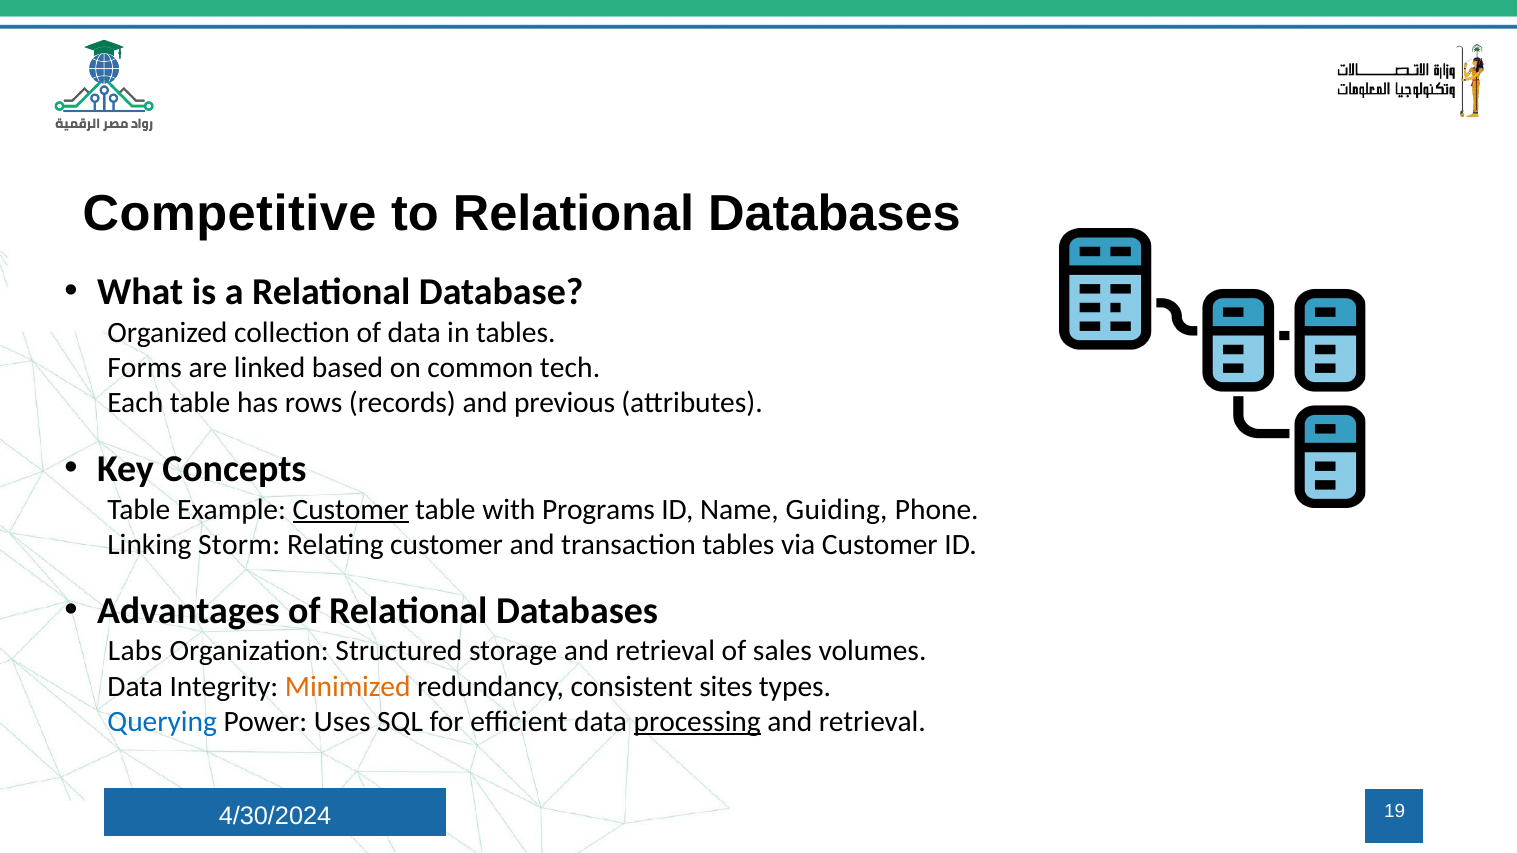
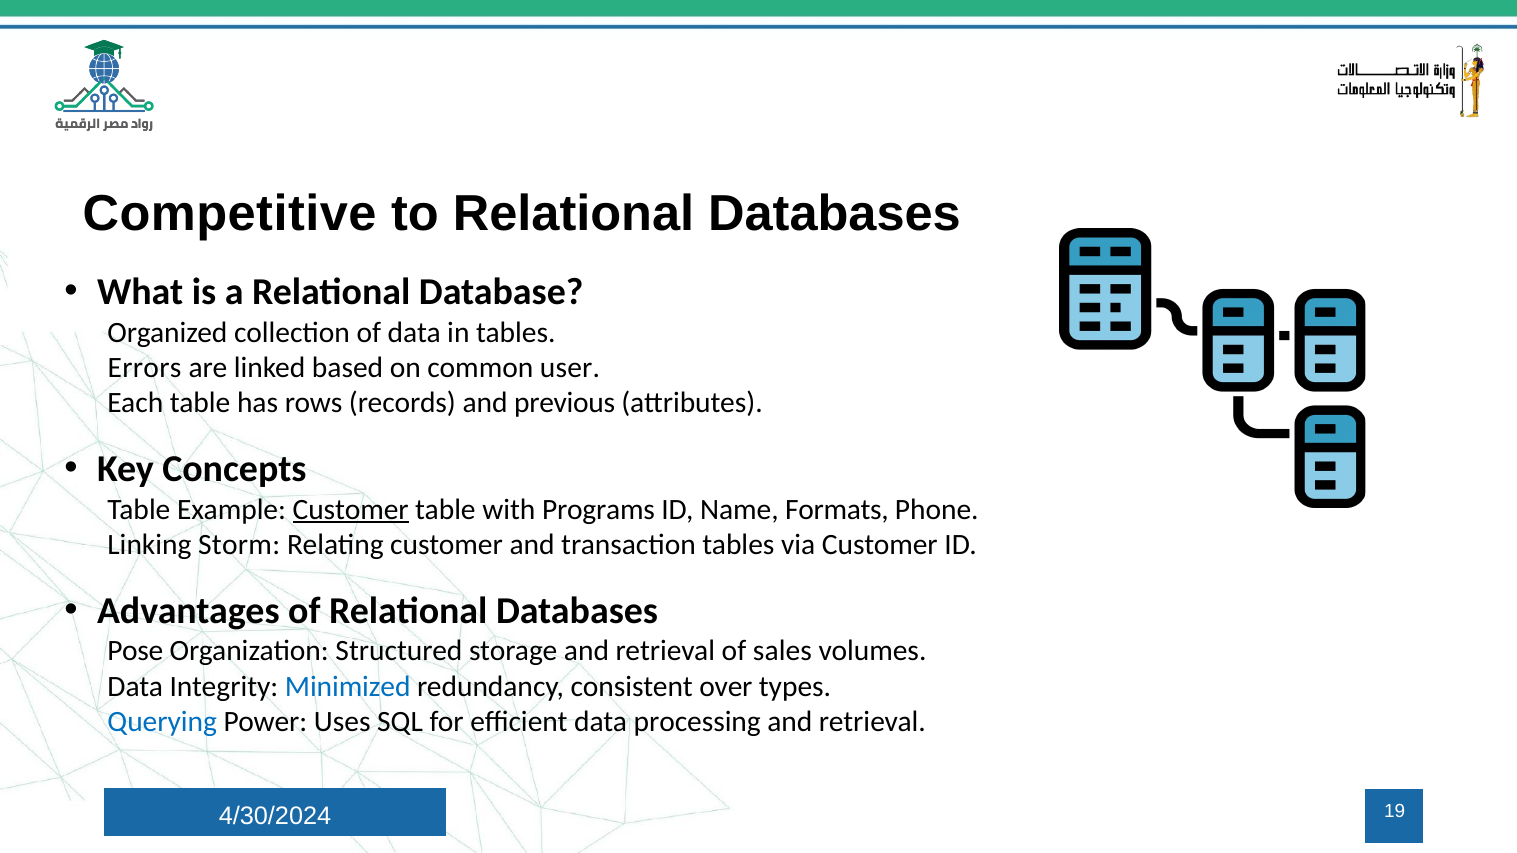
Forms: Forms -> Errors
tech: tech -> user
Guiding: Guiding -> Formats
Labs: Labs -> Pose
Minimized colour: orange -> blue
sites: sites -> over
processing underline: present -> none
